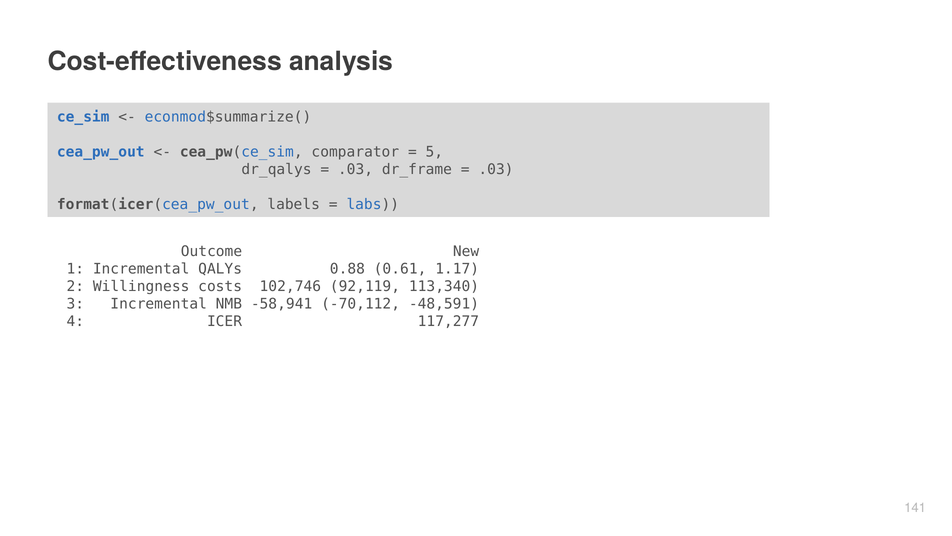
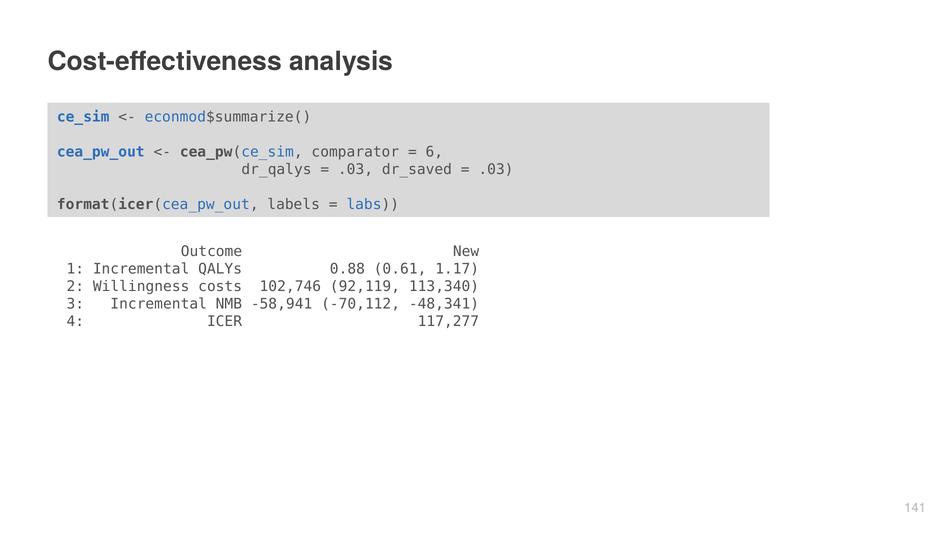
5: 5 -> 6
dr_frame: dr_frame -> dr_saved
-48,591: -48,591 -> -48,341
